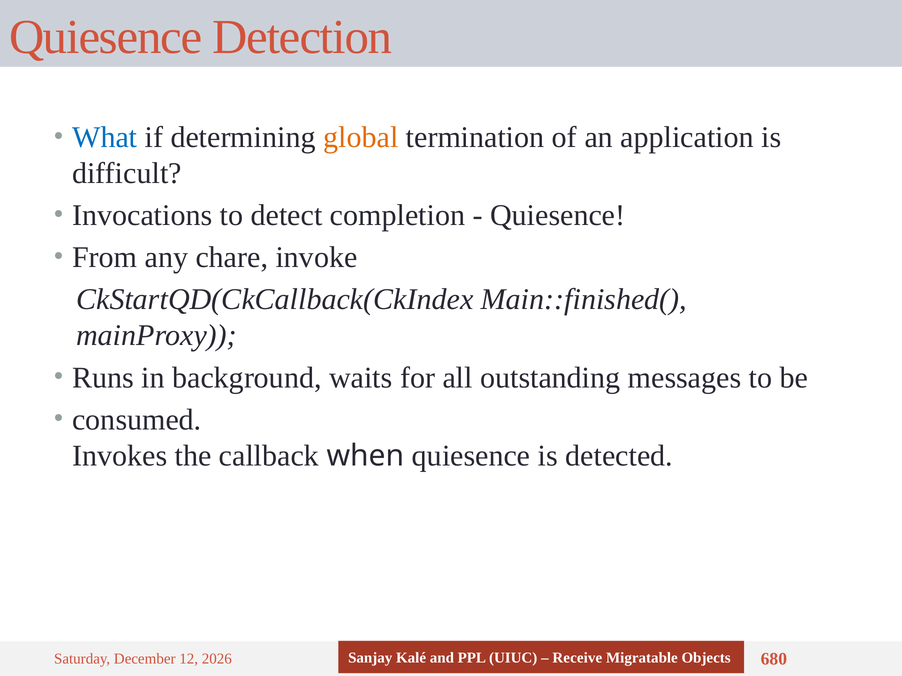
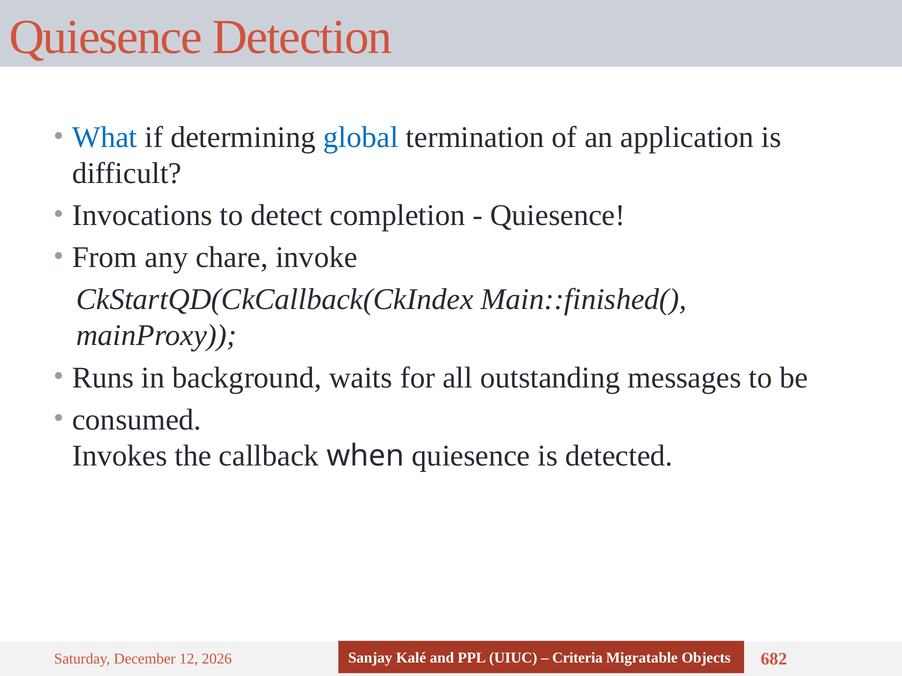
global colour: orange -> blue
Receive: Receive -> Criteria
680: 680 -> 682
